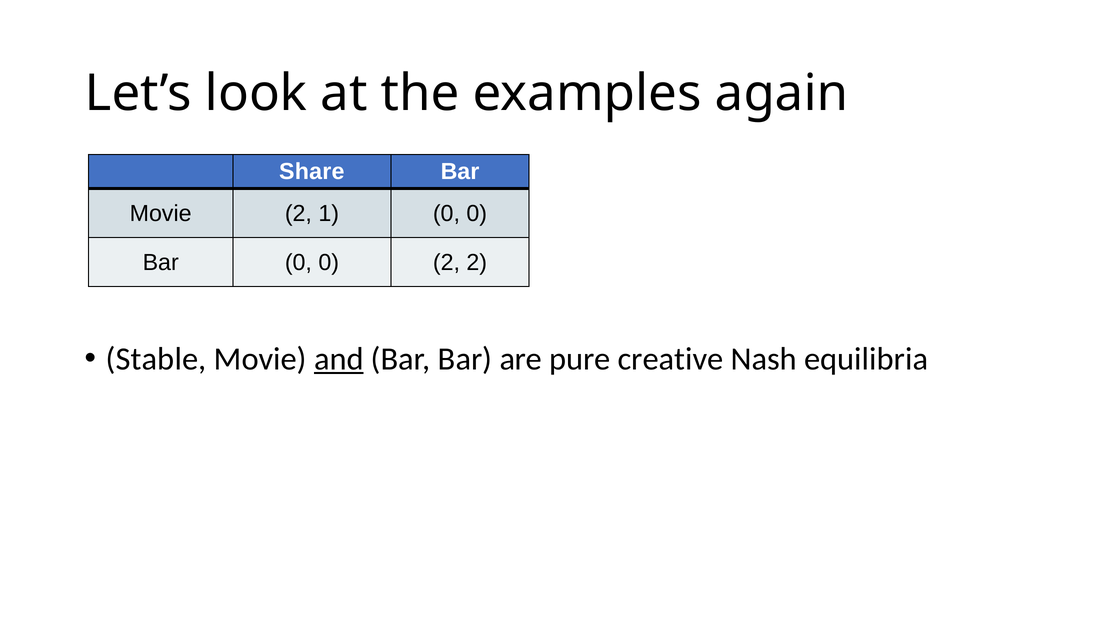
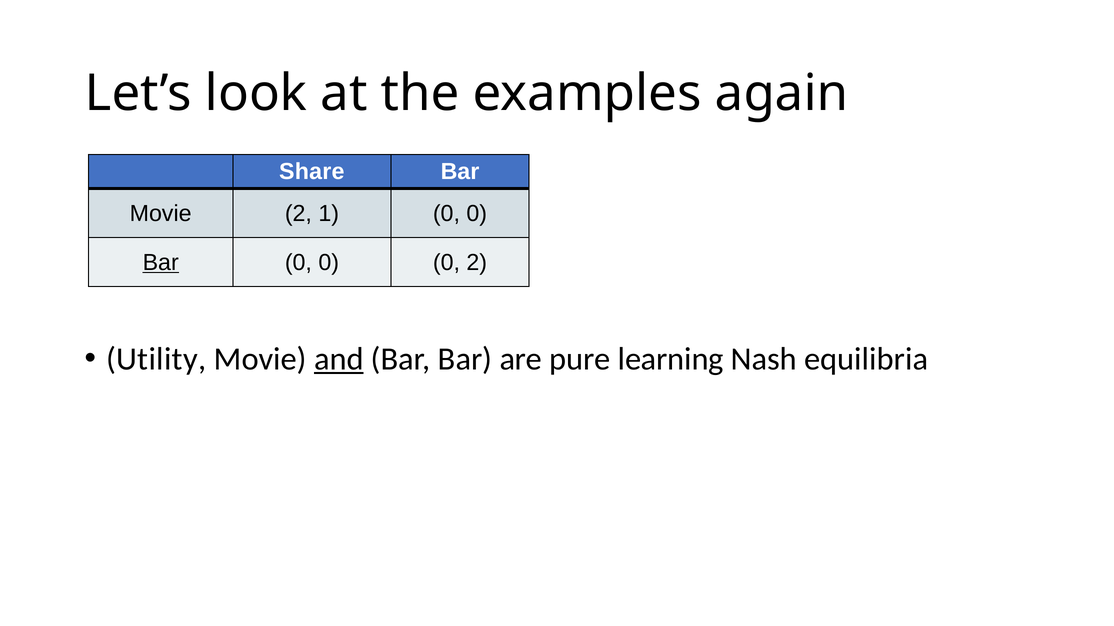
Bar at (161, 263) underline: none -> present
0 0 2: 2 -> 0
Stable at (156, 359): Stable -> Utility
creative: creative -> learning
